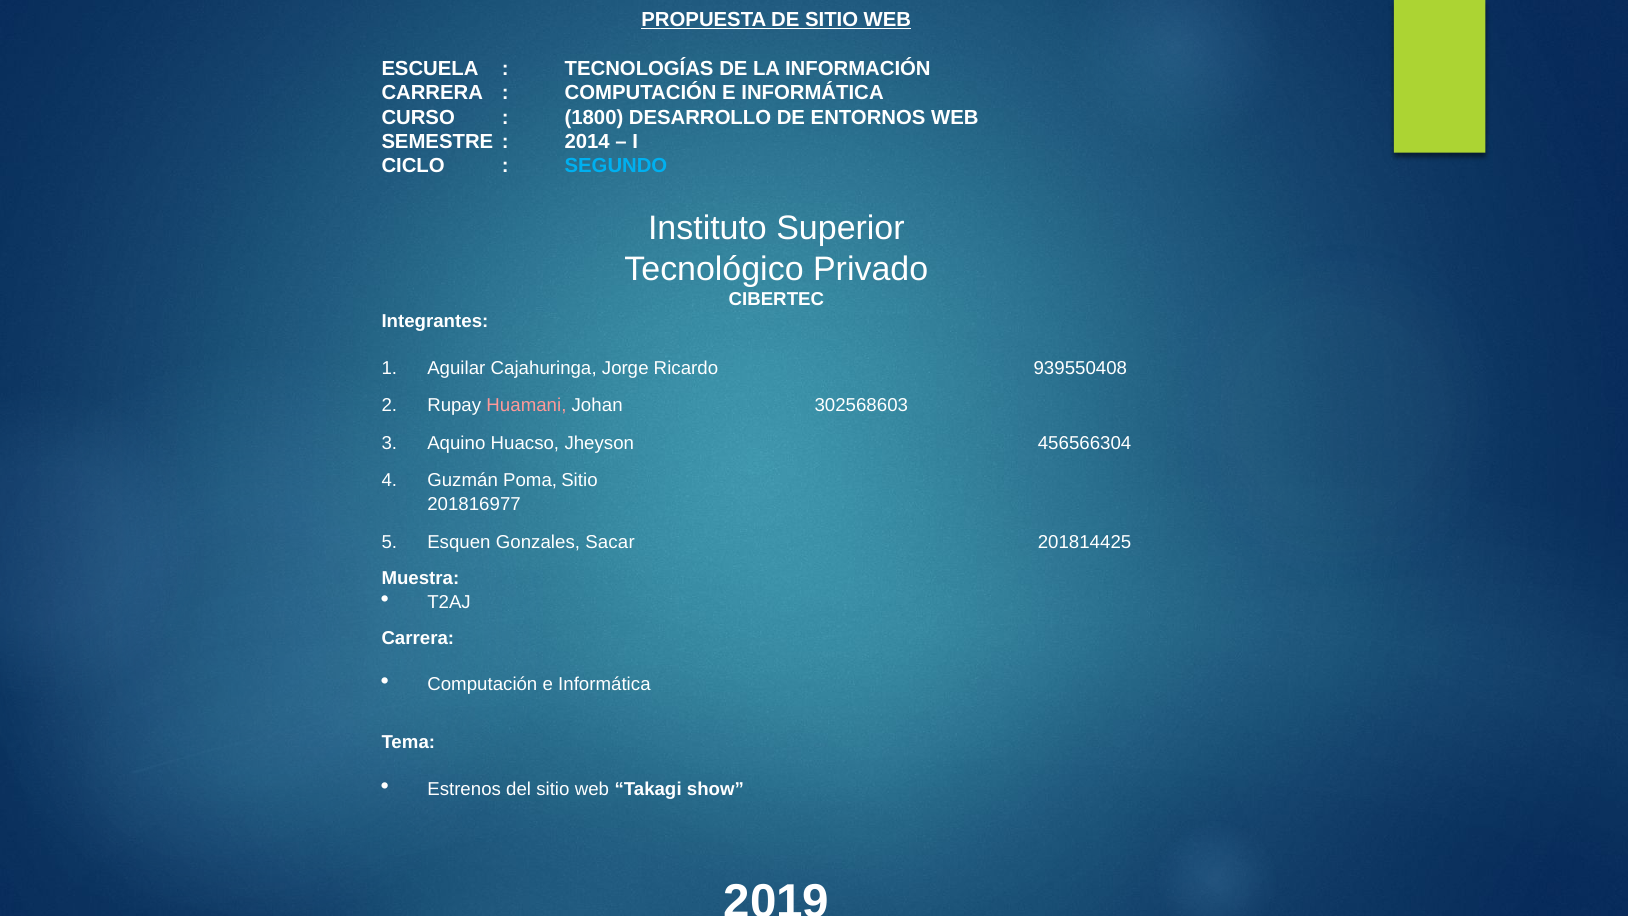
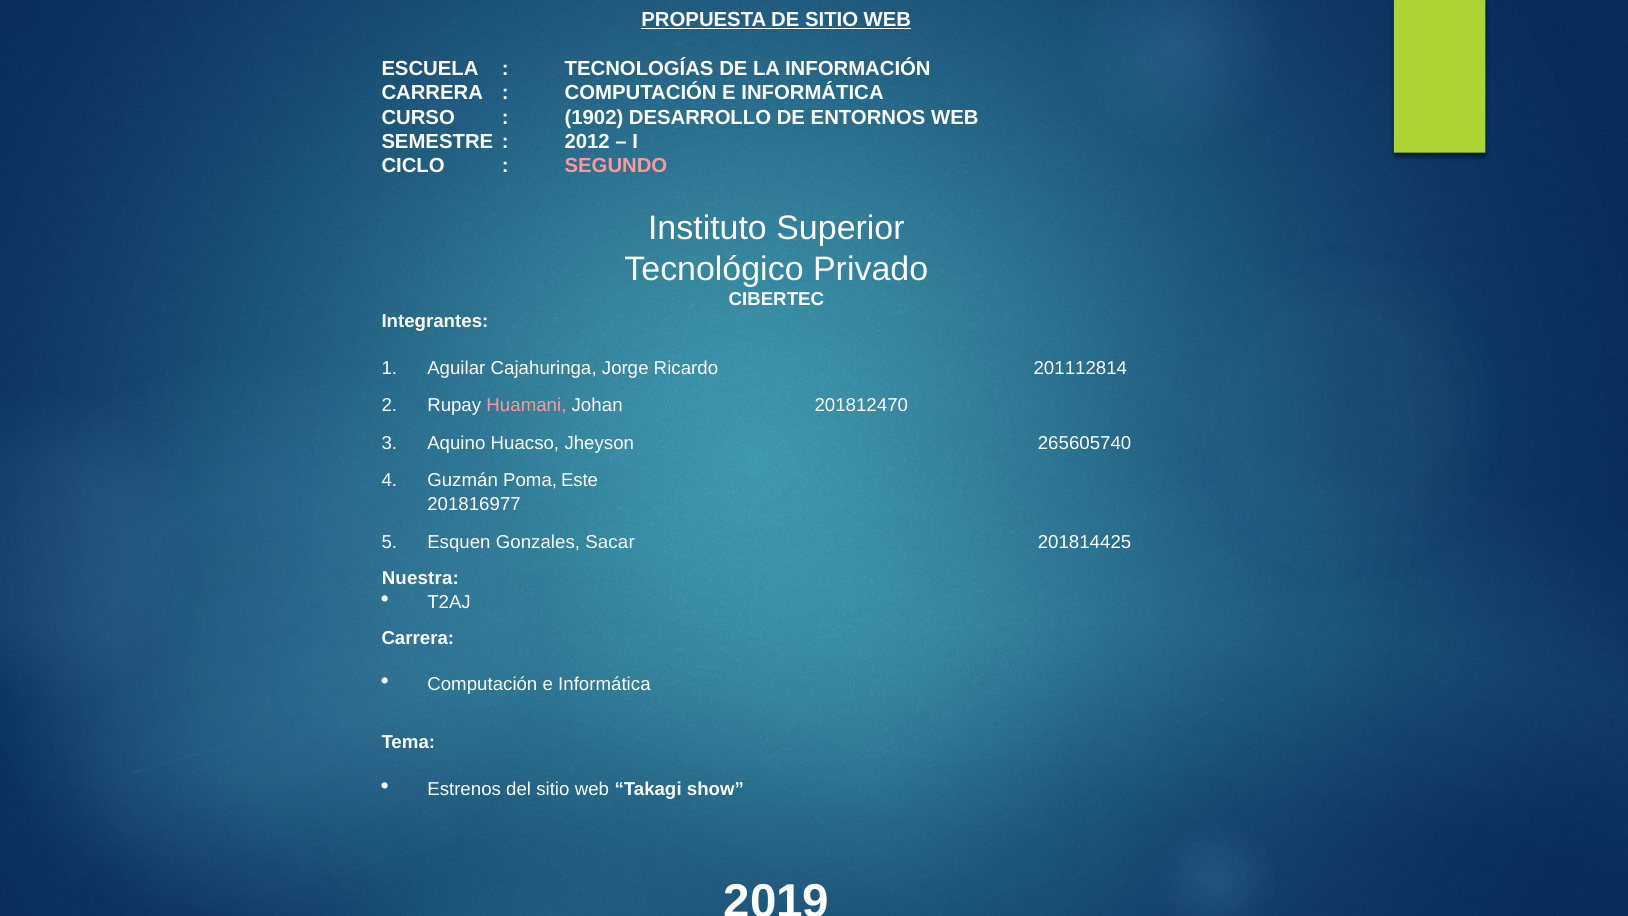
1800: 1800 -> 1902
2014: 2014 -> 2012
SEGUNDO colour: light blue -> pink
939550408: 939550408 -> 201112814
302568603: 302568603 -> 201812470
456566304: 456566304 -> 265605740
Poma Sitio: Sitio -> Este
Muestra: Muestra -> Nuestra
